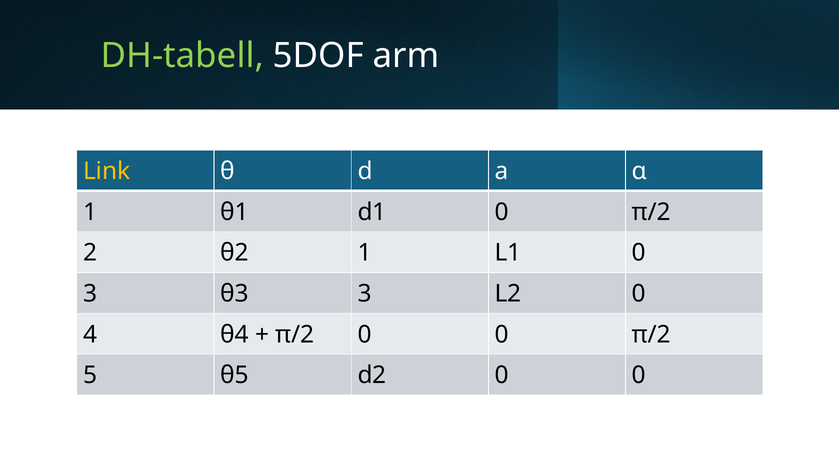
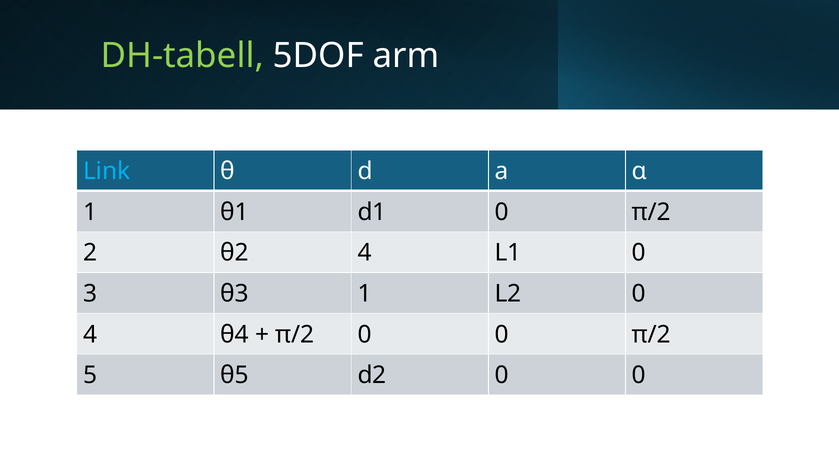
Link colour: yellow -> light blue
θ2 1: 1 -> 4
θ3 3: 3 -> 1
